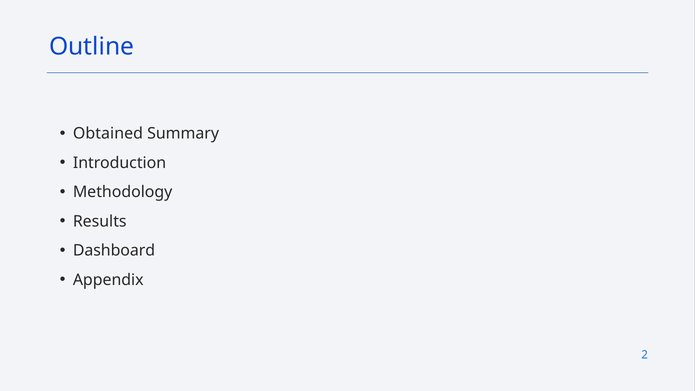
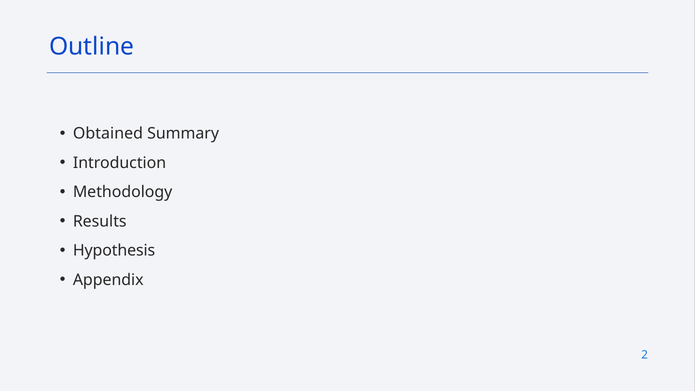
Dashboard: Dashboard -> Hypothesis
